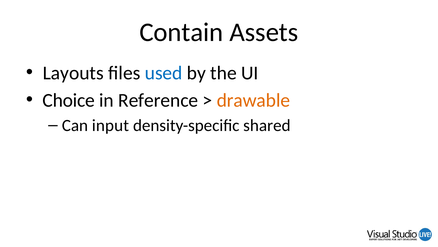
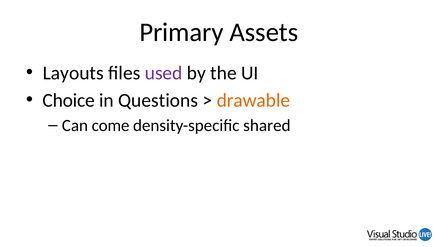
Contain: Contain -> Primary
used colour: blue -> purple
Reference: Reference -> Questions
input: input -> come
